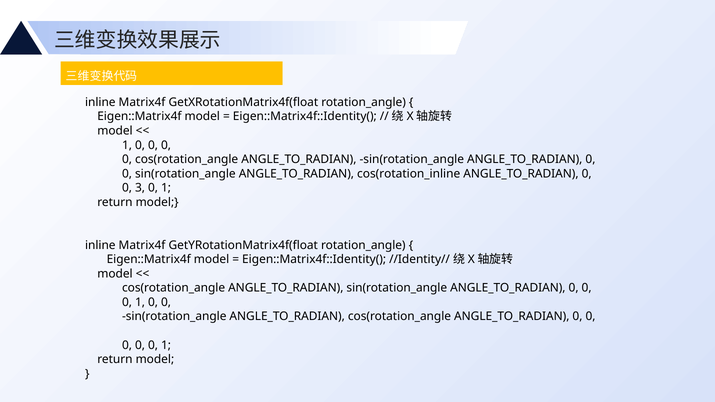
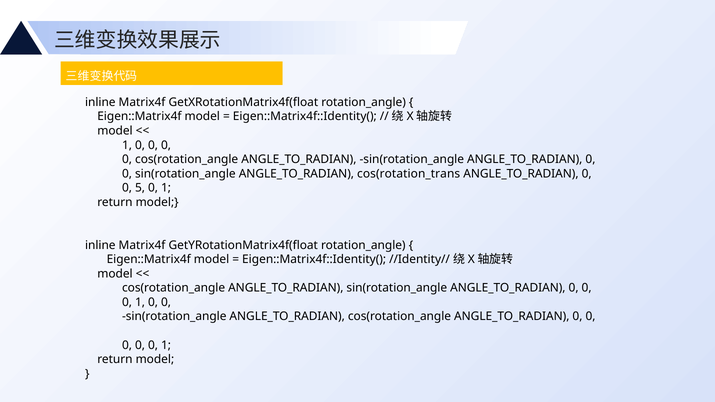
cos(rotation_inline: cos(rotation_inline -> cos(rotation_trans
3: 3 -> 5
